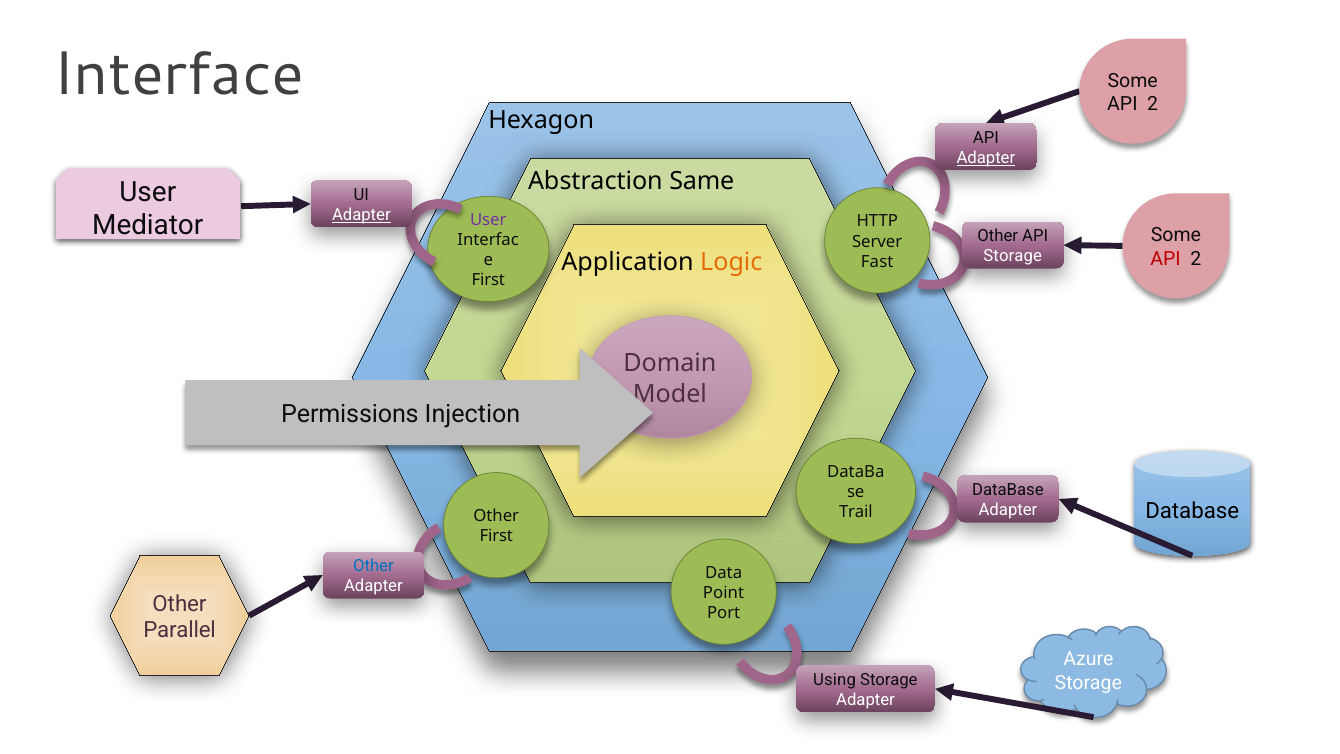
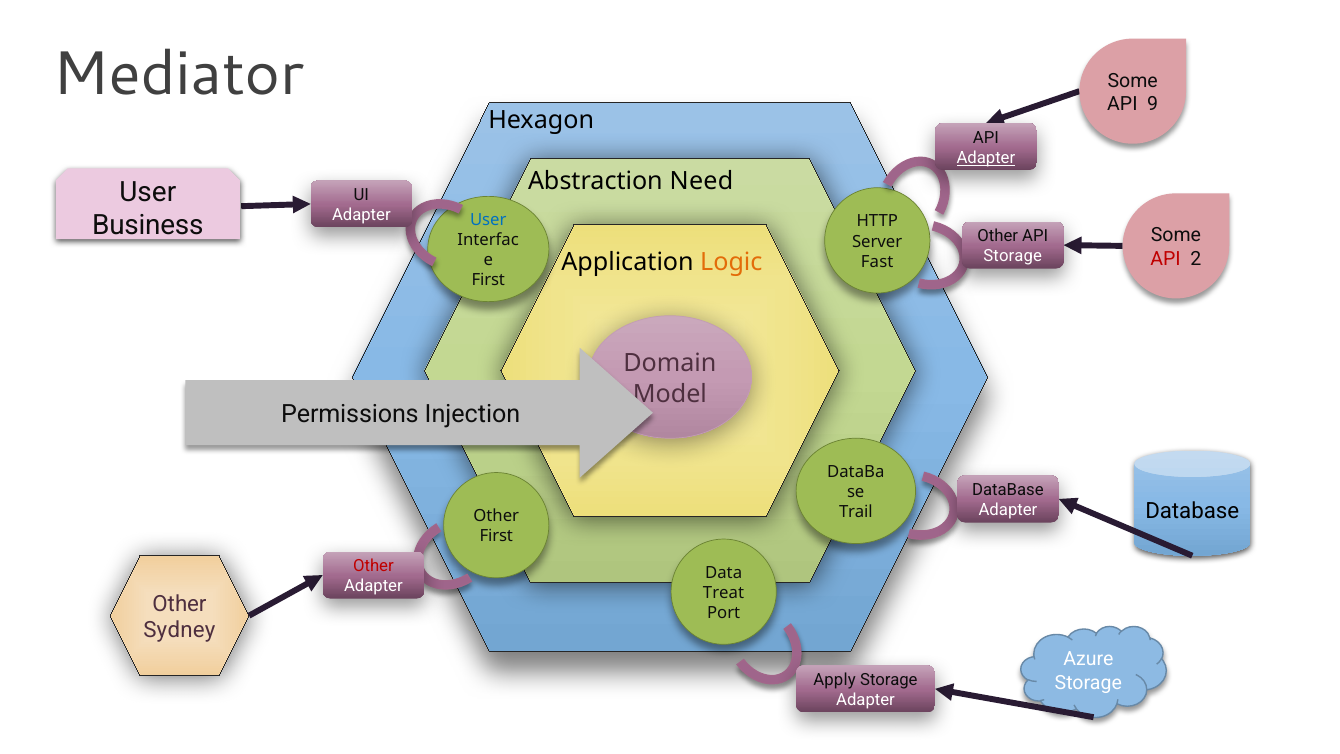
Interface: Interface -> Mediator
2 at (1153, 104): 2 -> 9
Same: Same -> Need
Adapter at (361, 215) underline: present -> none
Mediator: Mediator -> Business
User at (488, 220) colour: purple -> blue
Other at (373, 566) colour: blue -> red
Point: Point -> Treat
Parallel: Parallel -> Sydney
Using: Using -> Apply
